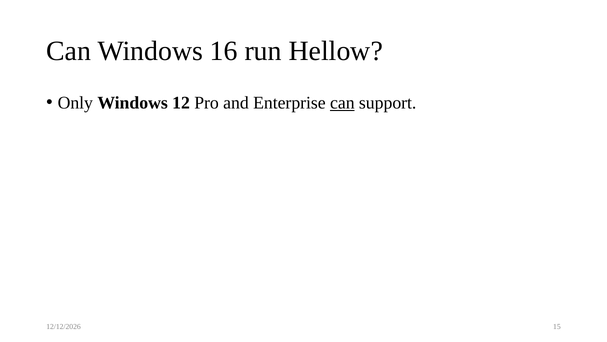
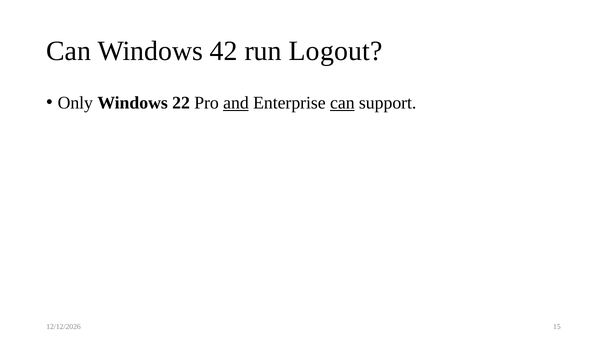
16: 16 -> 42
Hellow: Hellow -> Logout
12: 12 -> 22
and underline: none -> present
